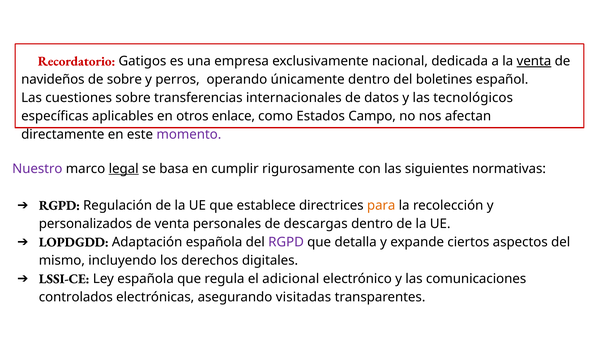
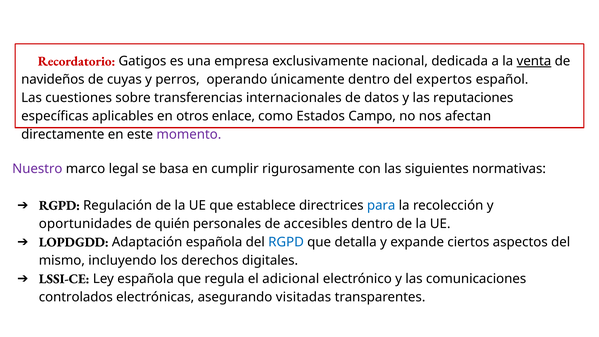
de sobre: sobre -> cuyas
boletines: boletines -> expertos
tecnológicos: tecnológicos -> reputaciones
legal underline: present -> none
para colour: orange -> blue
personalizados: personalizados -> oportunidades
de venta: venta -> quién
descargas: descargas -> accesibles
RGPD at (286, 242) colour: purple -> blue
